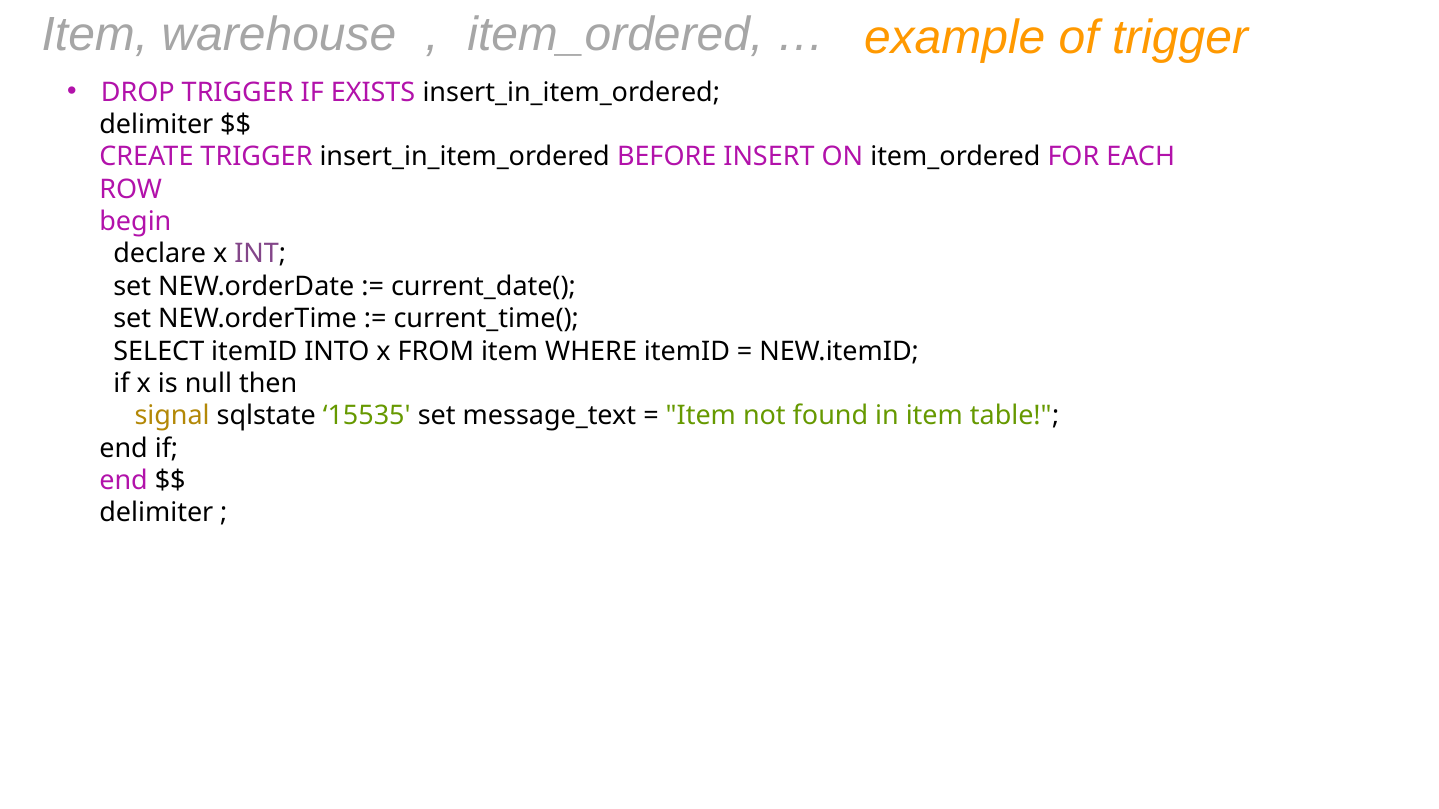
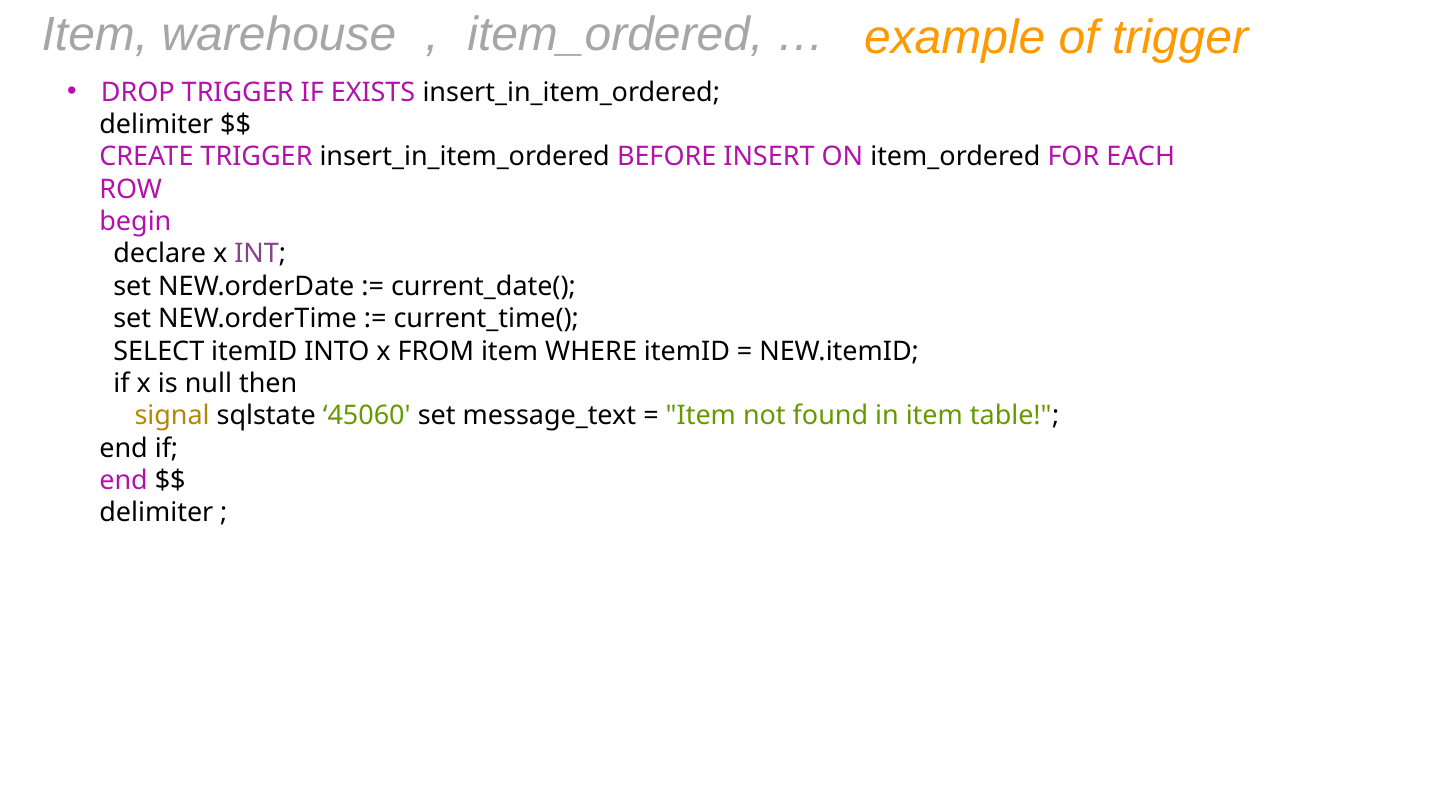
15535: 15535 -> 45060
